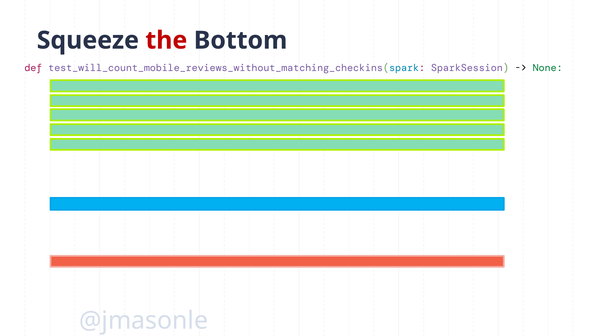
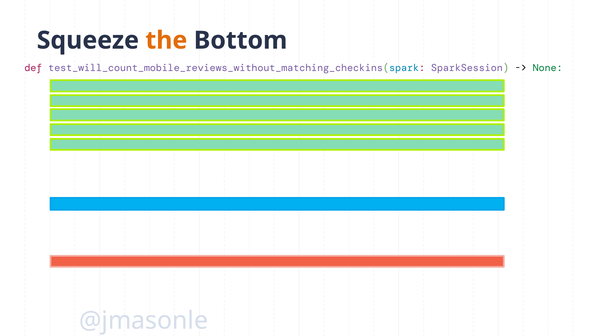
the colour: red -> orange
